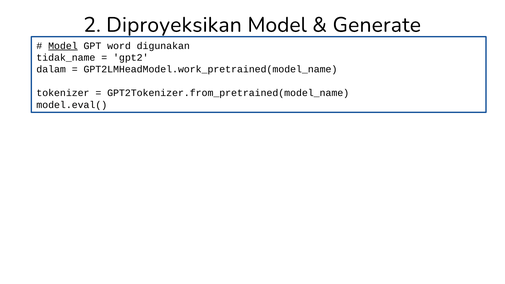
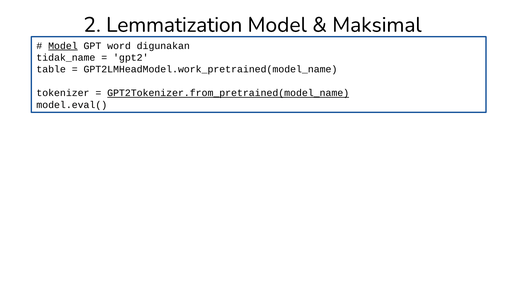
Diproyeksikan: Diproyeksikan -> Lemmatization
Generate: Generate -> Maksimal
dalam: dalam -> table
GPT2Tokenizer.from_pretrained(model_name underline: none -> present
